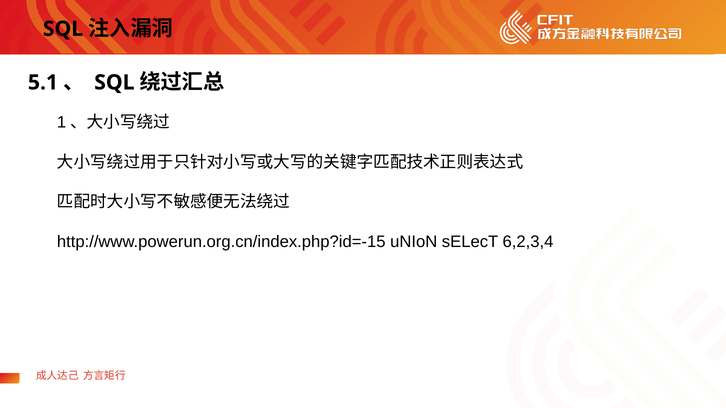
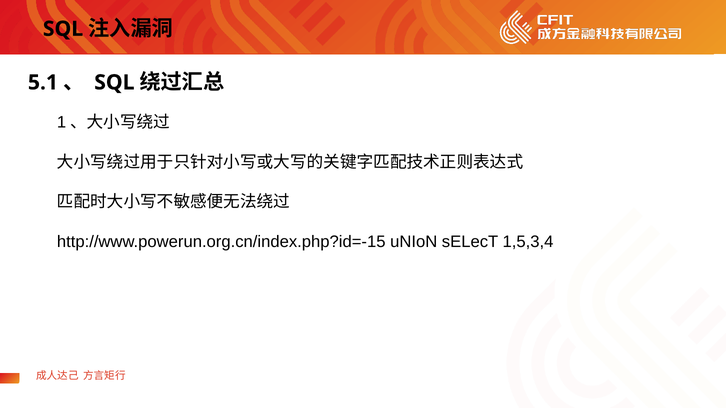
6,2,3,4: 6,2,3,4 -> 1,5,3,4
